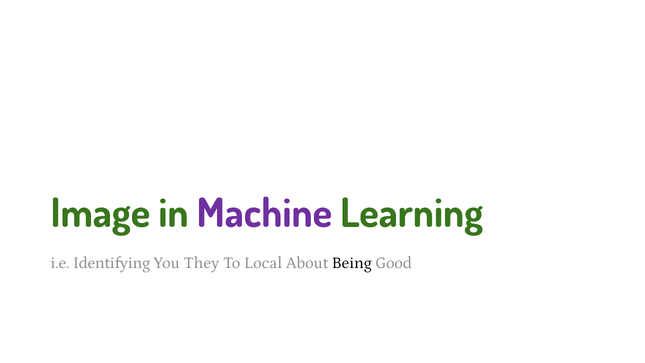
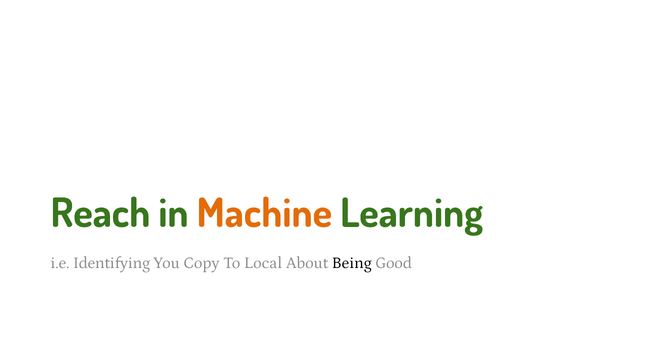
Image: Image -> Reach
Machine colour: purple -> orange
They: They -> Copy
